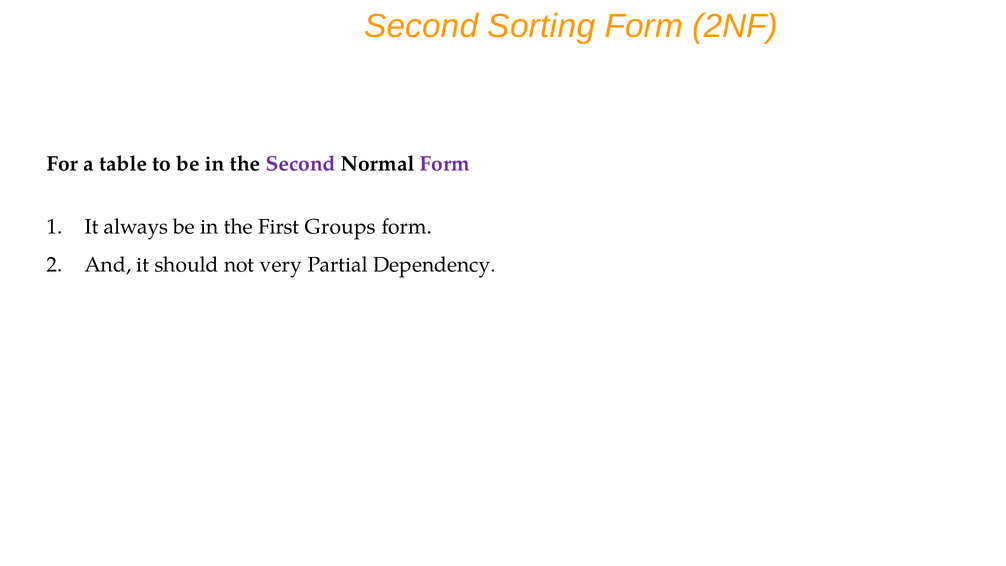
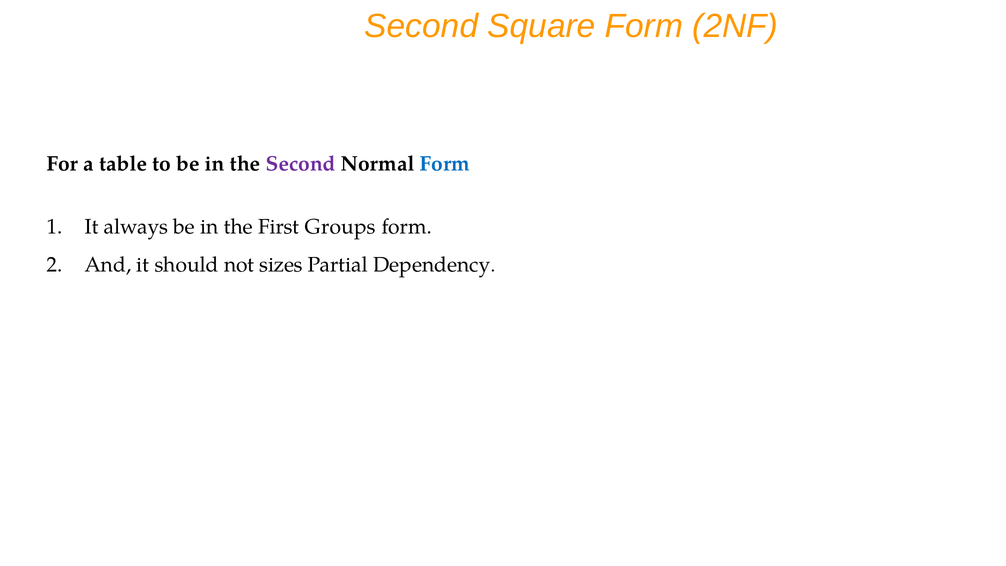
Sorting: Sorting -> Square
Form at (445, 164) colour: purple -> blue
very: very -> sizes
